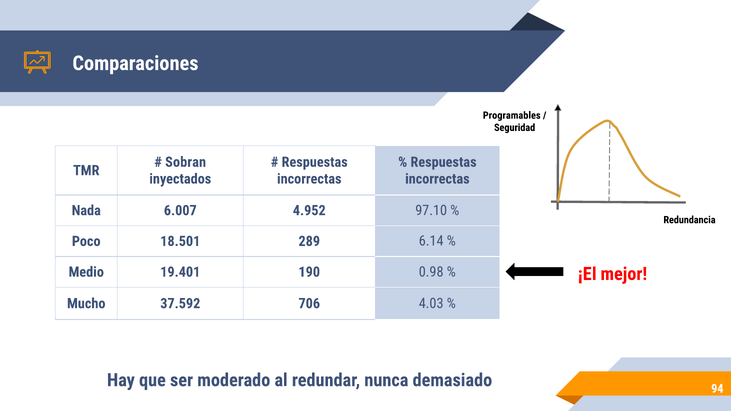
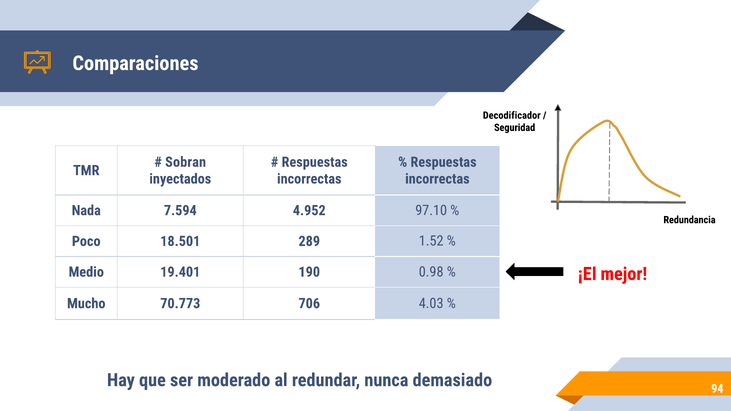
Programables: Programables -> Decodificador
6.007: 6.007 -> 7.594
6.14: 6.14 -> 1.52
37.592: 37.592 -> 70.773
